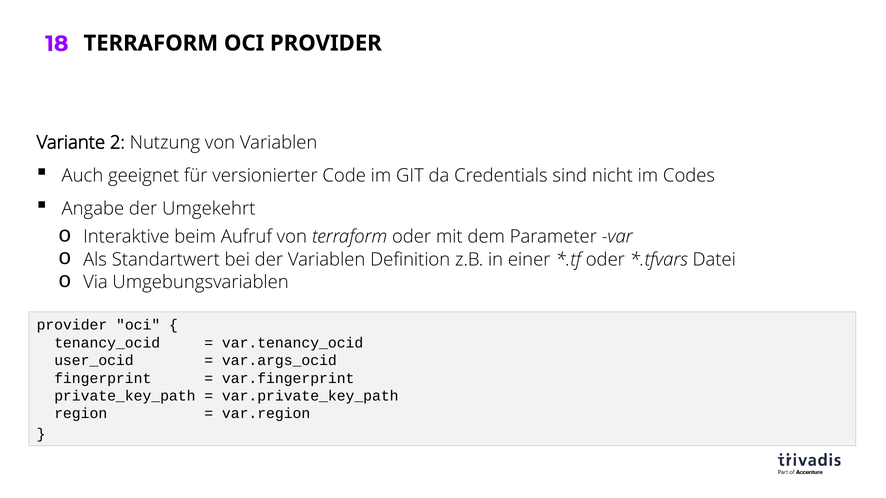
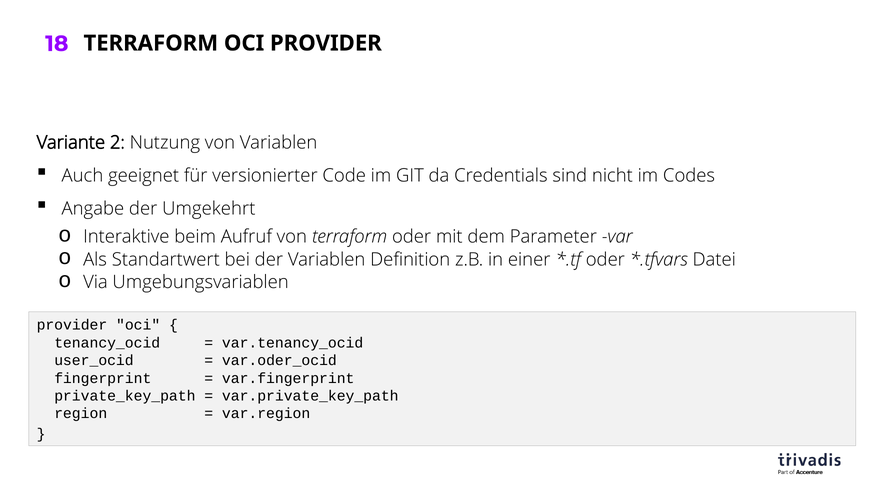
var.args_ocid: var.args_ocid -> var.oder_ocid
